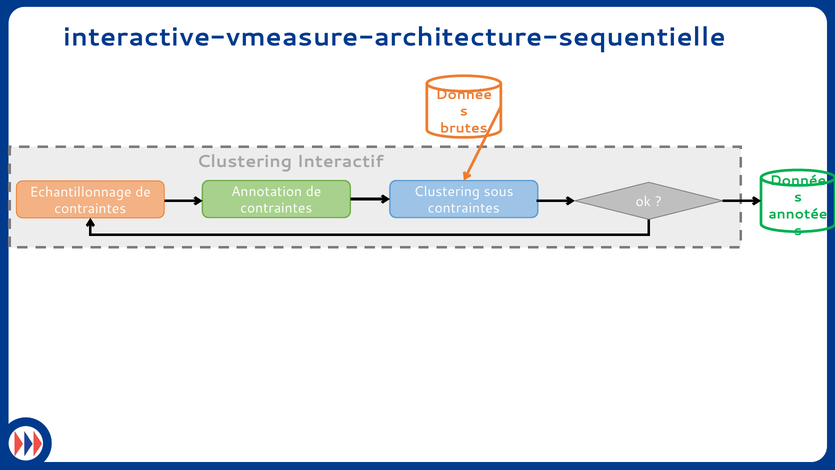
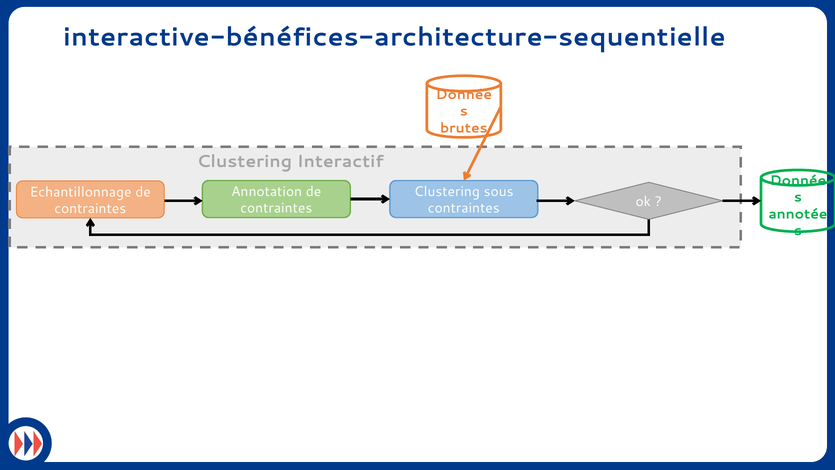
interactive-vmeasure-architecture-sequentielle: interactive-vmeasure-architecture-sequentielle -> interactive-bénéfices-architecture-sequentielle
